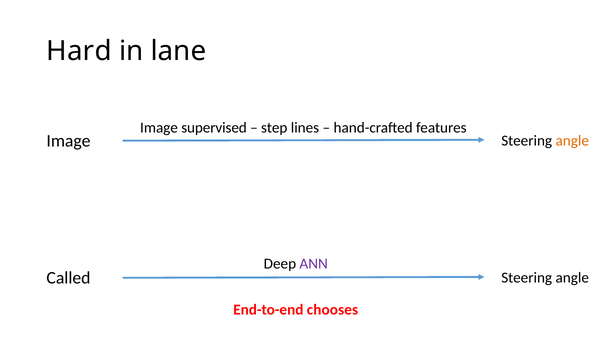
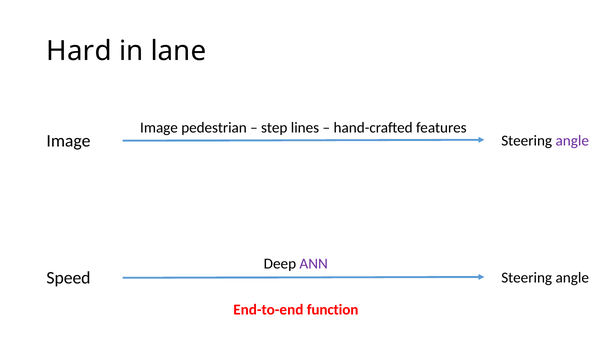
supervised: supervised -> pedestrian
angle at (572, 141) colour: orange -> purple
Called: Called -> Speed
chooses: chooses -> function
